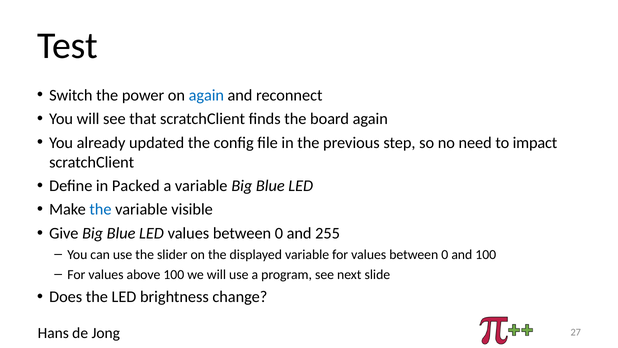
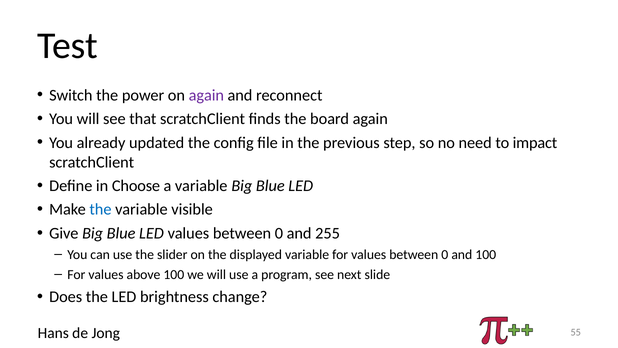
again at (206, 95) colour: blue -> purple
Packed: Packed -> Choose
27: 27 -> 55
